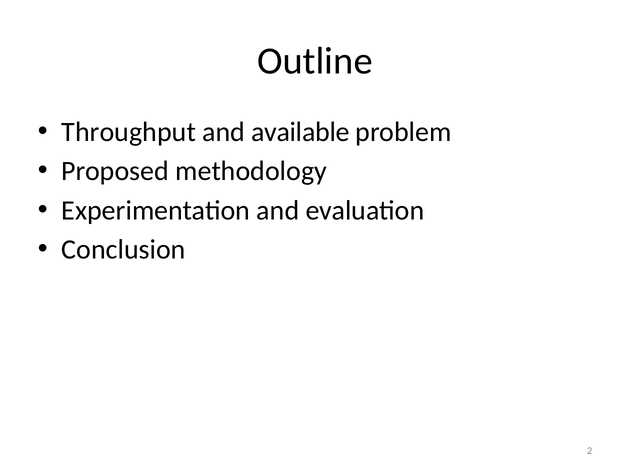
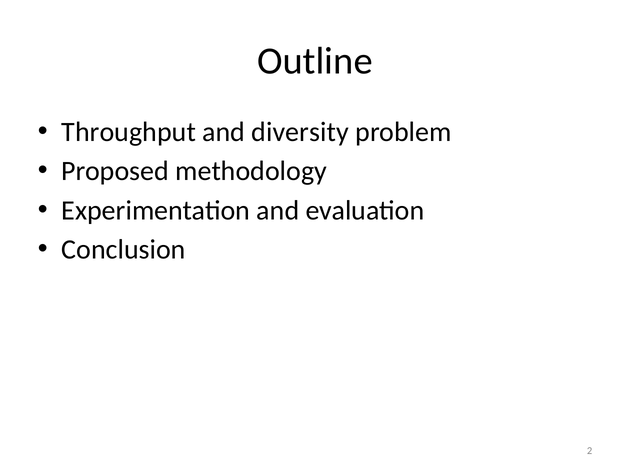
available: available -> diversity
